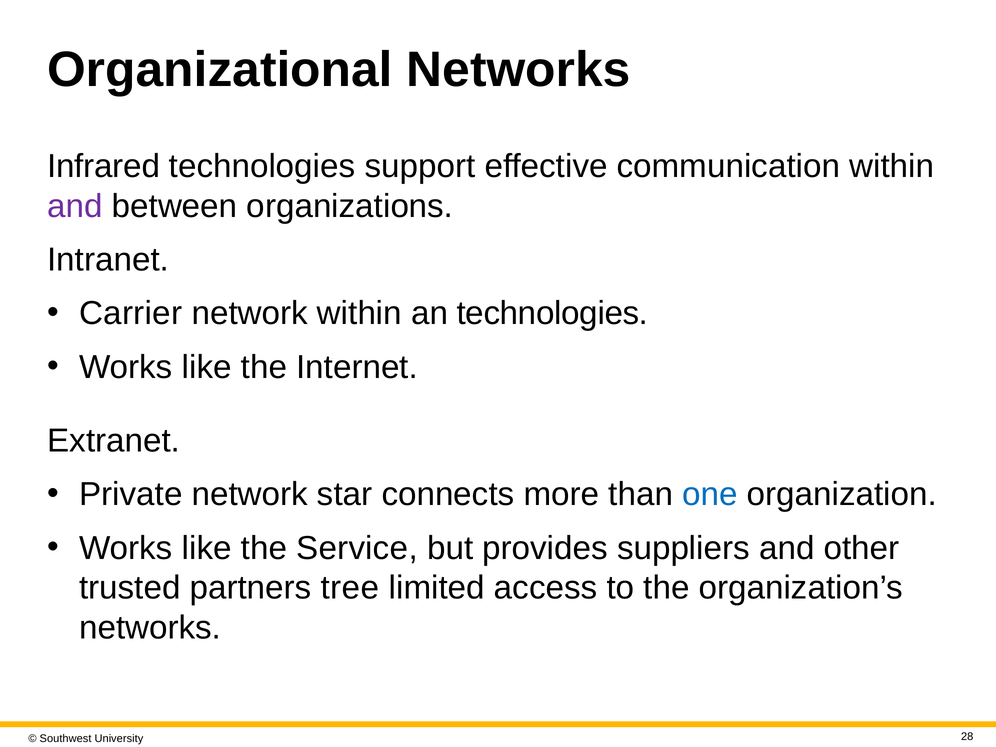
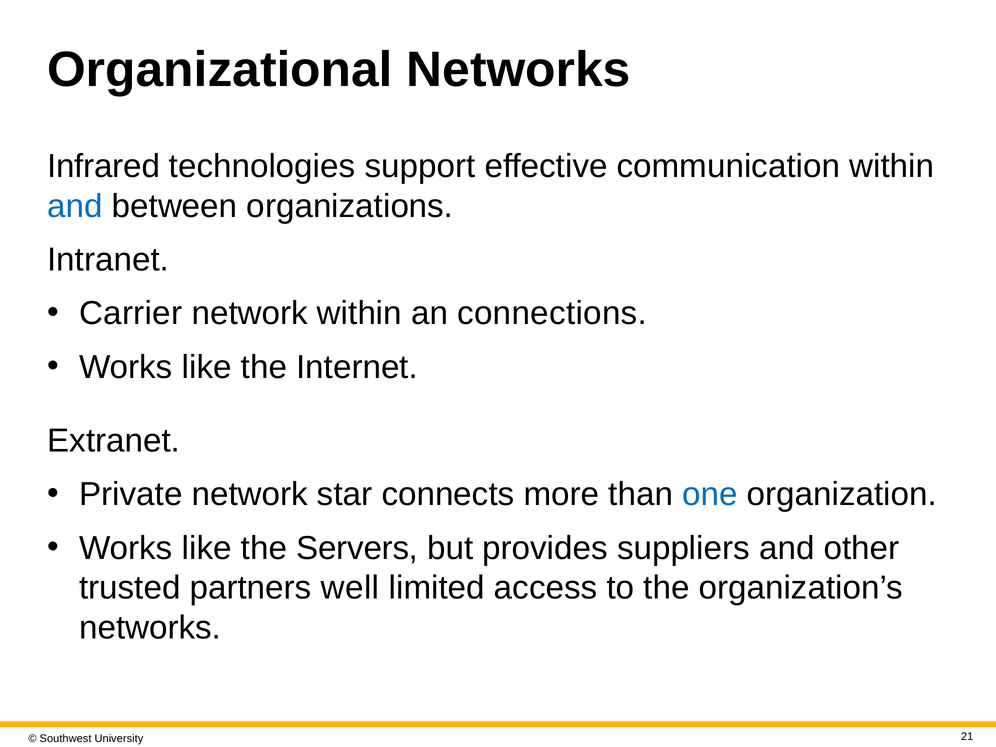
and at (75, 206) colour: purple -> blue
an technologies: technologies -> connections
Service: Service -> Servers
tree: tree -> well
28: 28 -> 21
